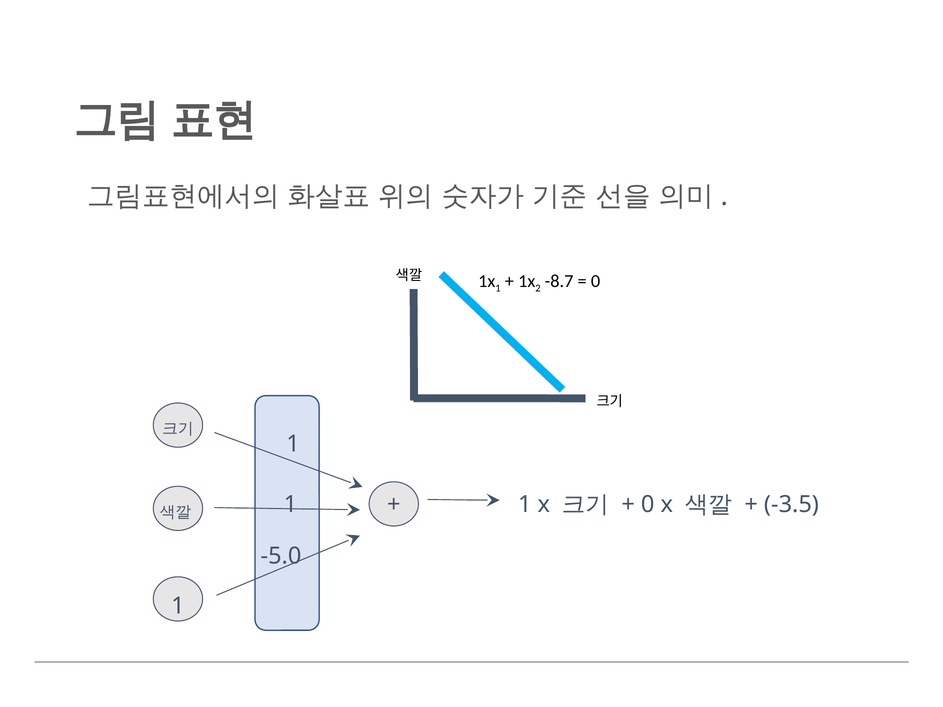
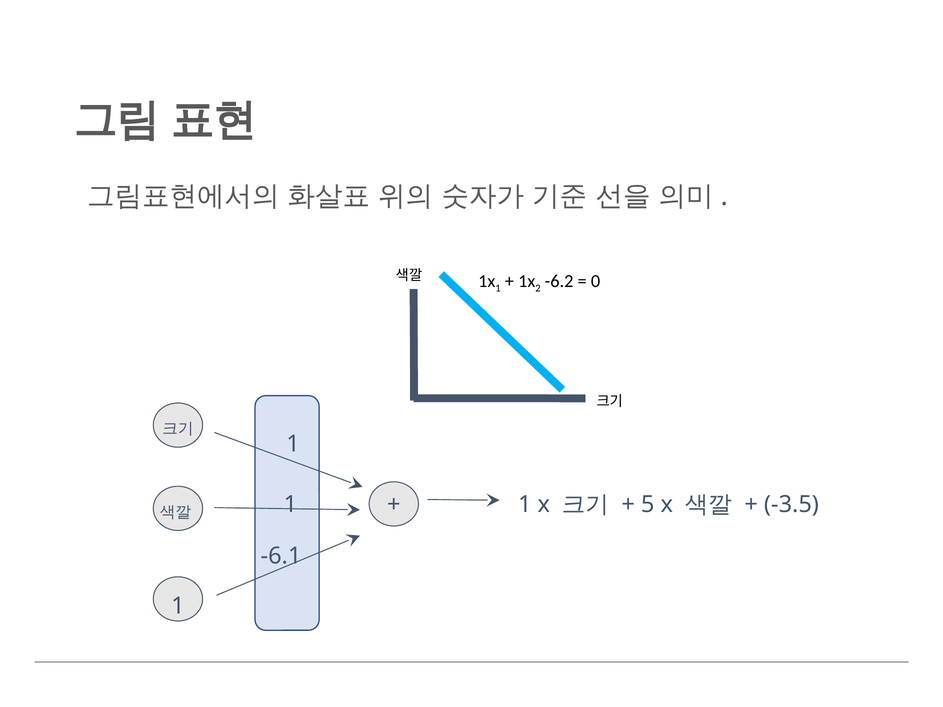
-8.7: -8.7 -> -6.2
0 at (648, 505): 0 -> 5
-5.0: -5.0 -> -6.1
